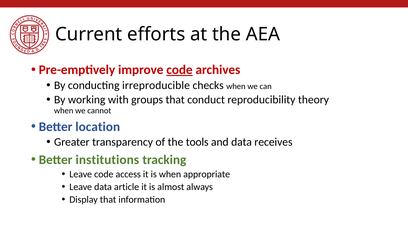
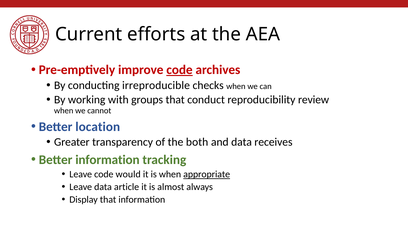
theory: theory -> review
tools: tools -> both
Better institutions: institutions -> information
access: access -> would
appropriate underline: none -> present
